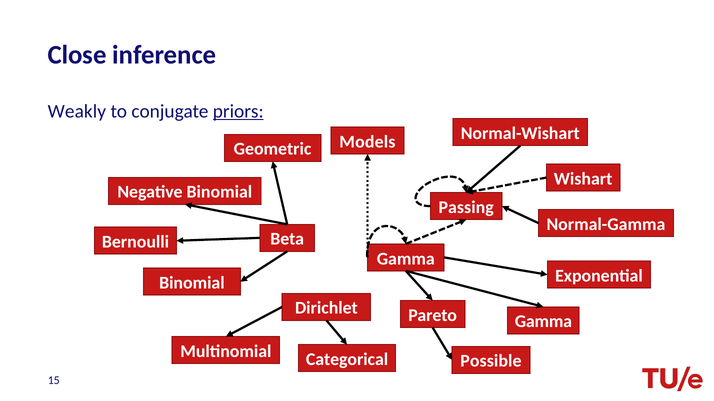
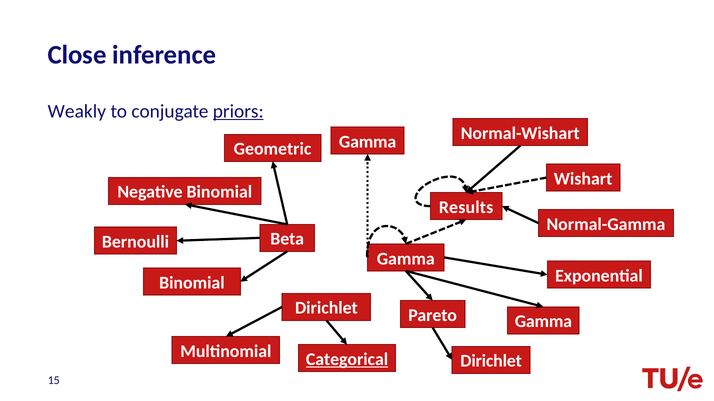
Models at (367, 142): Models -> Gamma
Passing: Passing -> Results
Categorical underline: none -> present
Possible at (491, 362): Possible -> Dirichlet
